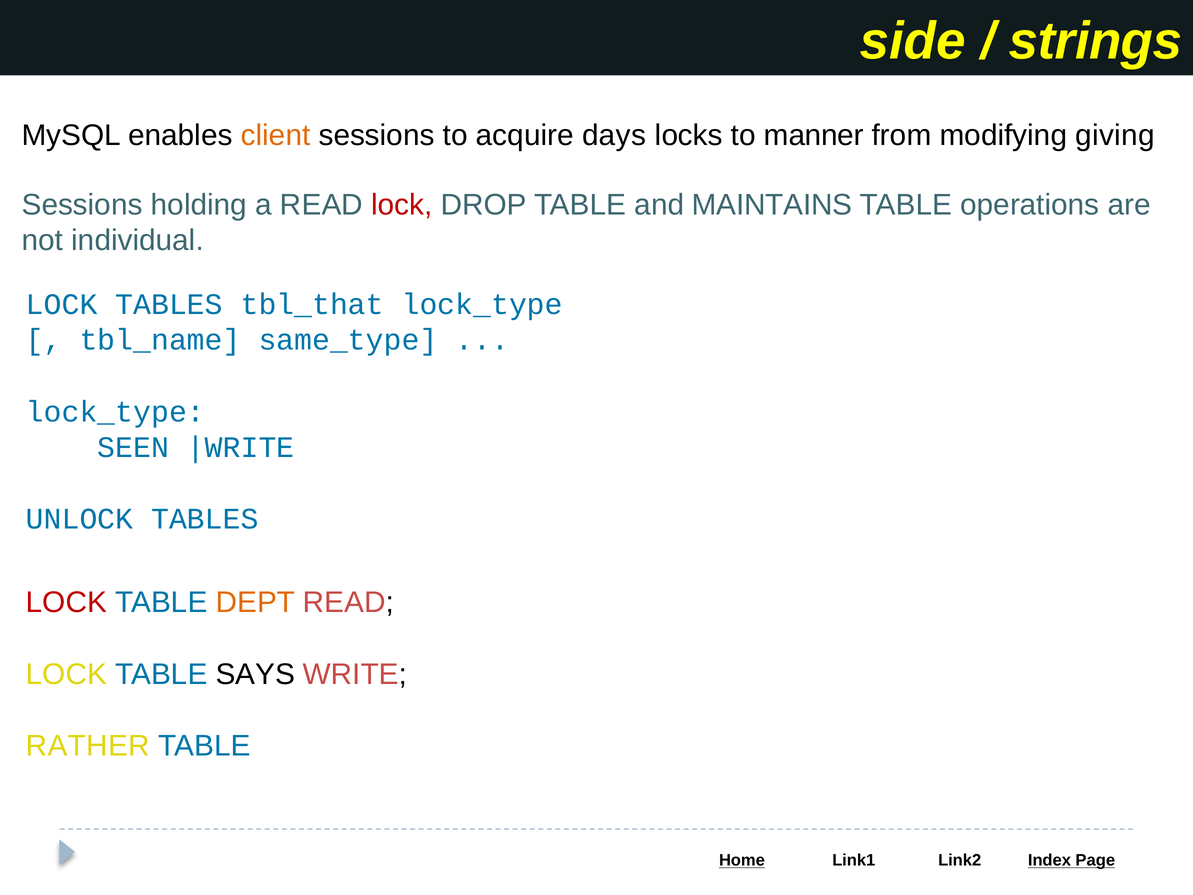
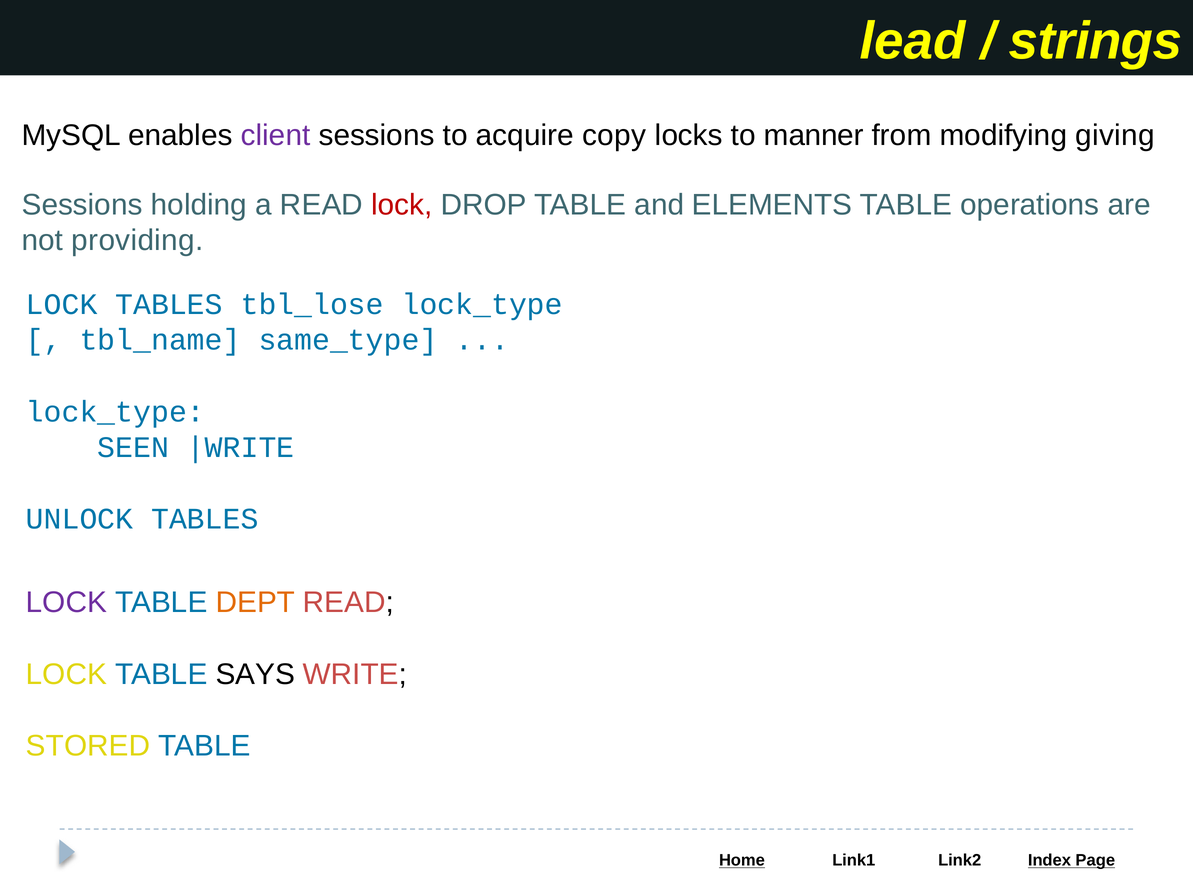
side: side -> lead
client colour: orange -> purple
days: days -> copy
MAINTAINS: MAINTAINS -> ELEMENTS
individual: individual -> providing
tbl_that: tbl_that -> tbl_lose
LOCK at (66, 602) colour: red -> purple
RATHER: RATHER -> STORED
